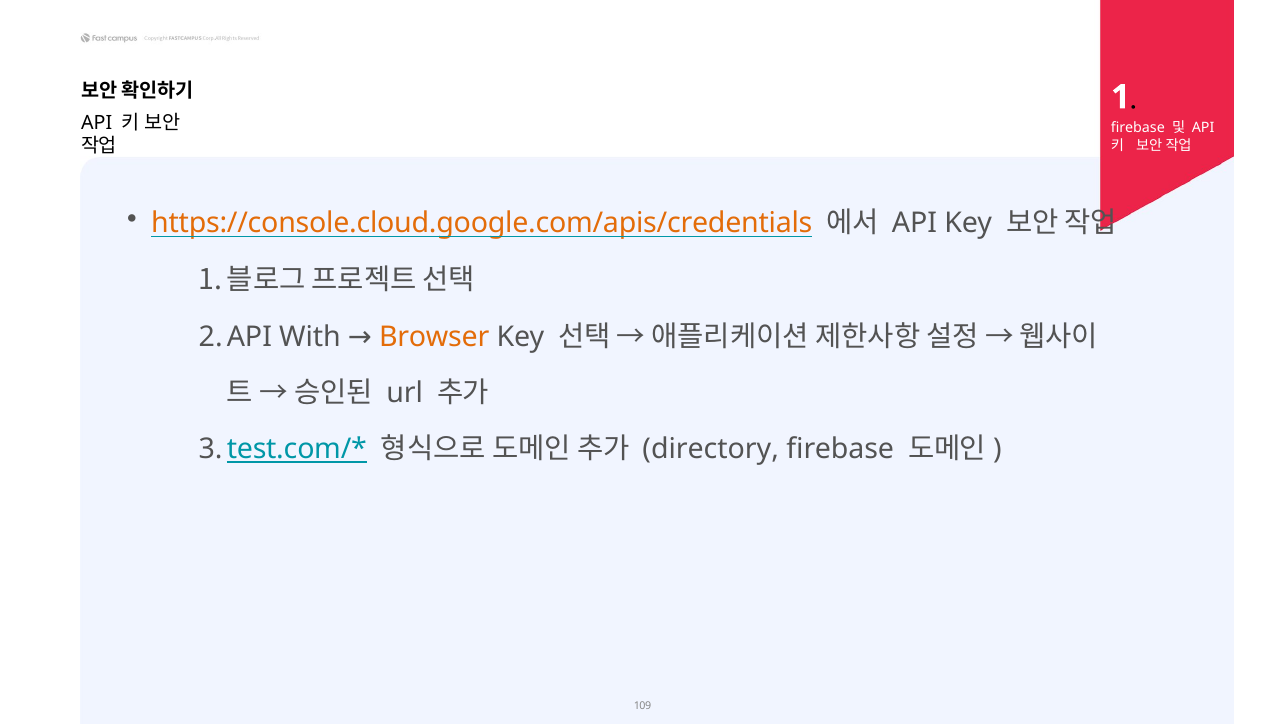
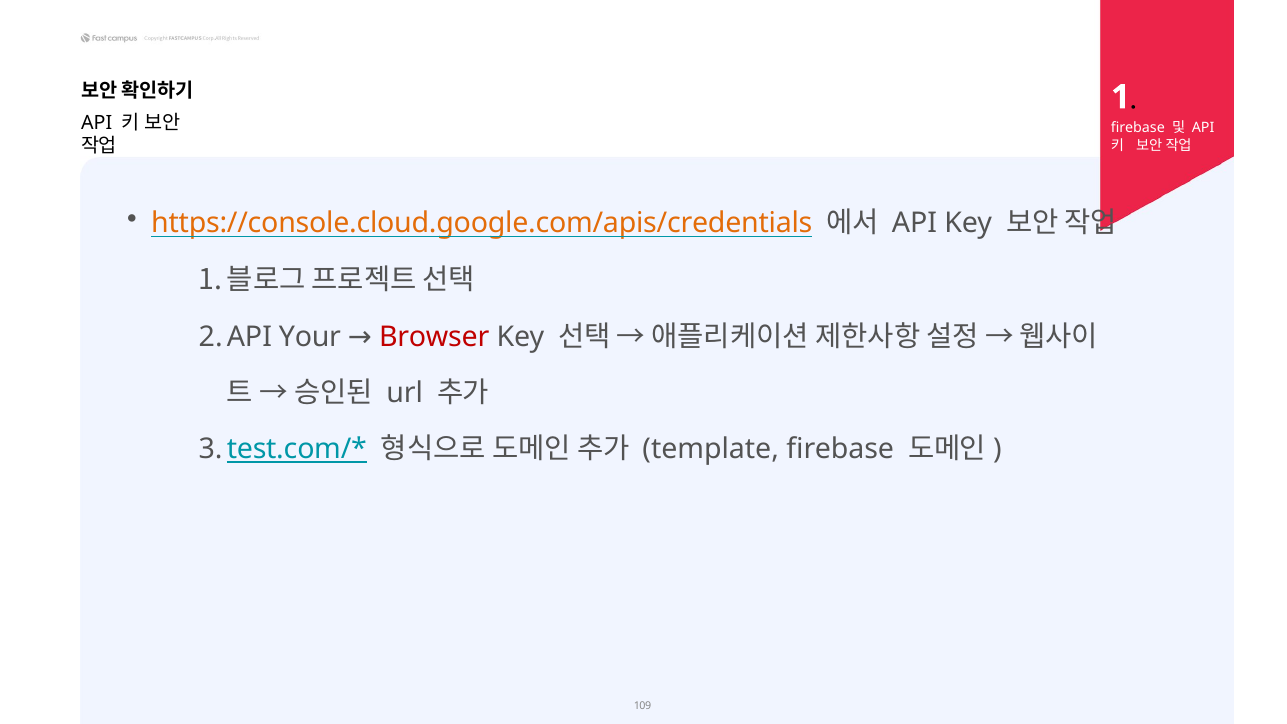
With: With -> Your
Browser colour: orange -> red
directory: directory -> template
